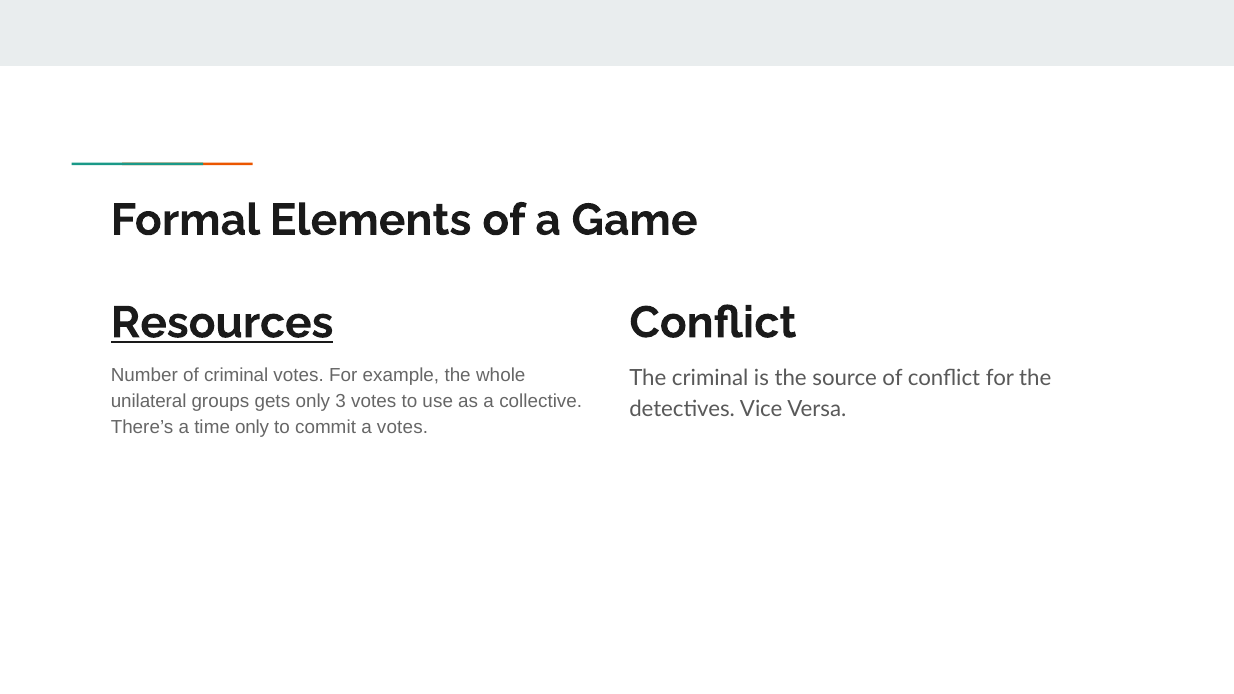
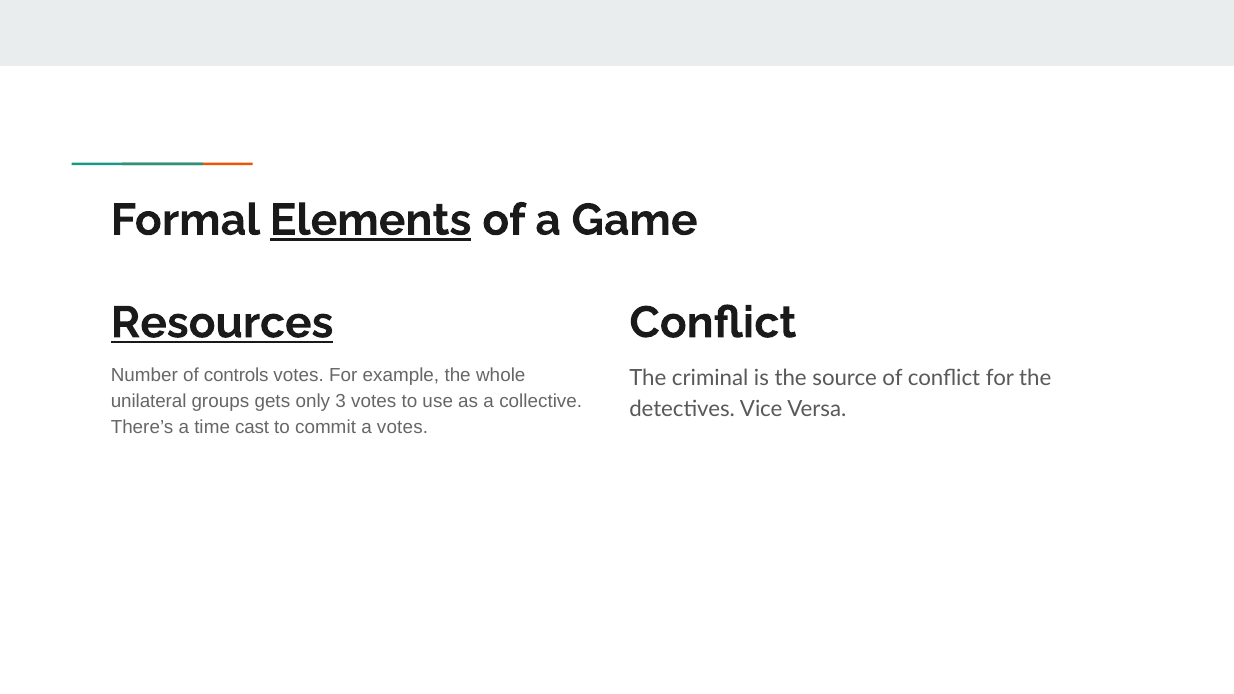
Elements underline: none -> present
of criminal: criminal -> controls
time only: only -> cast
